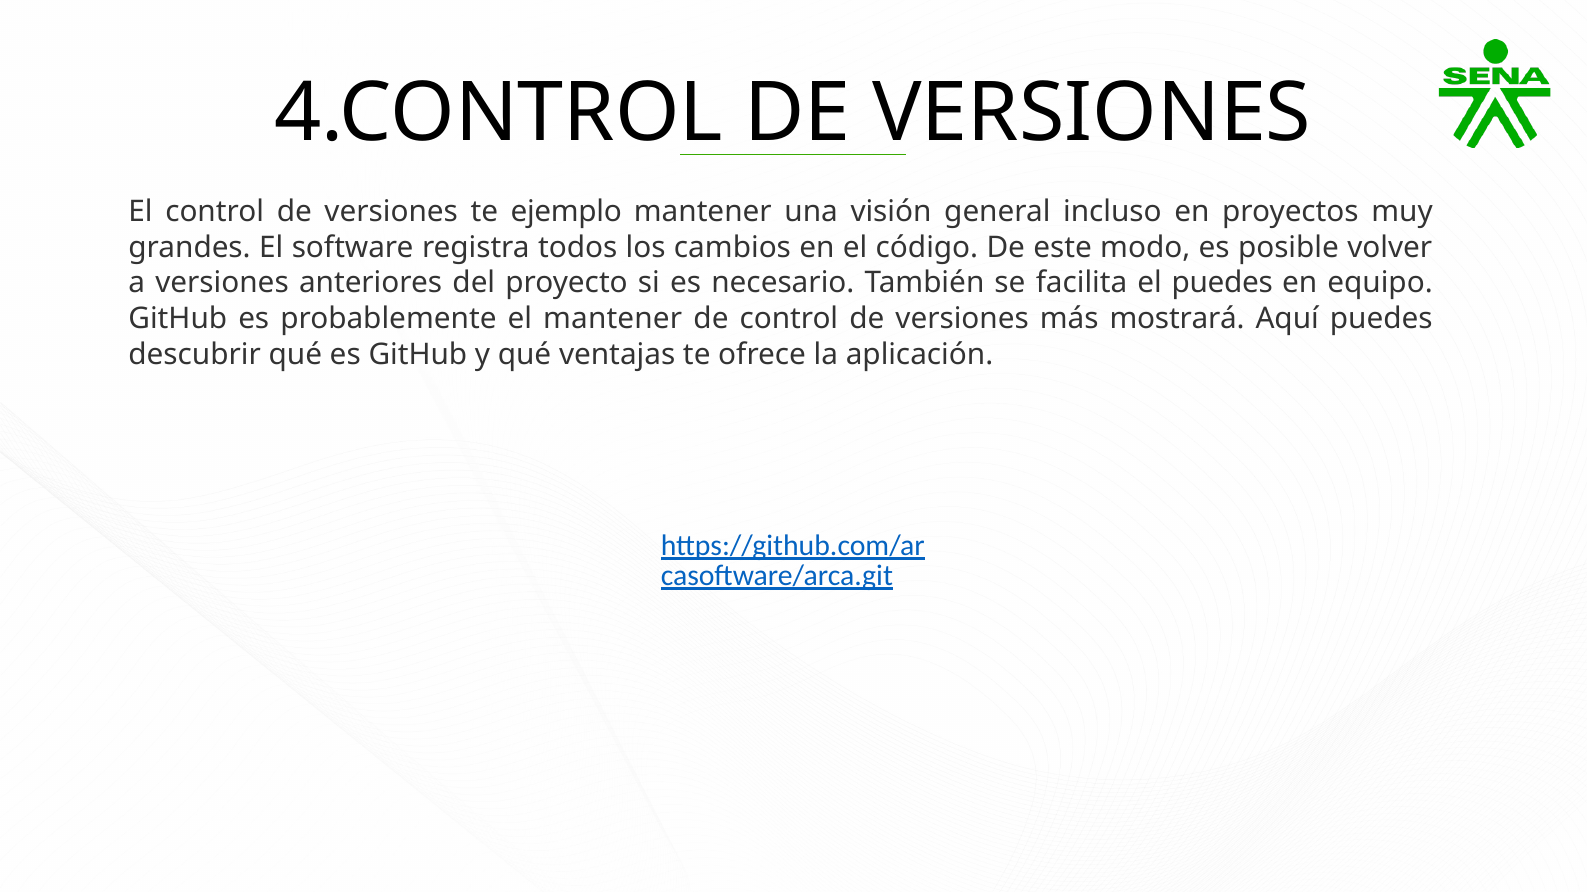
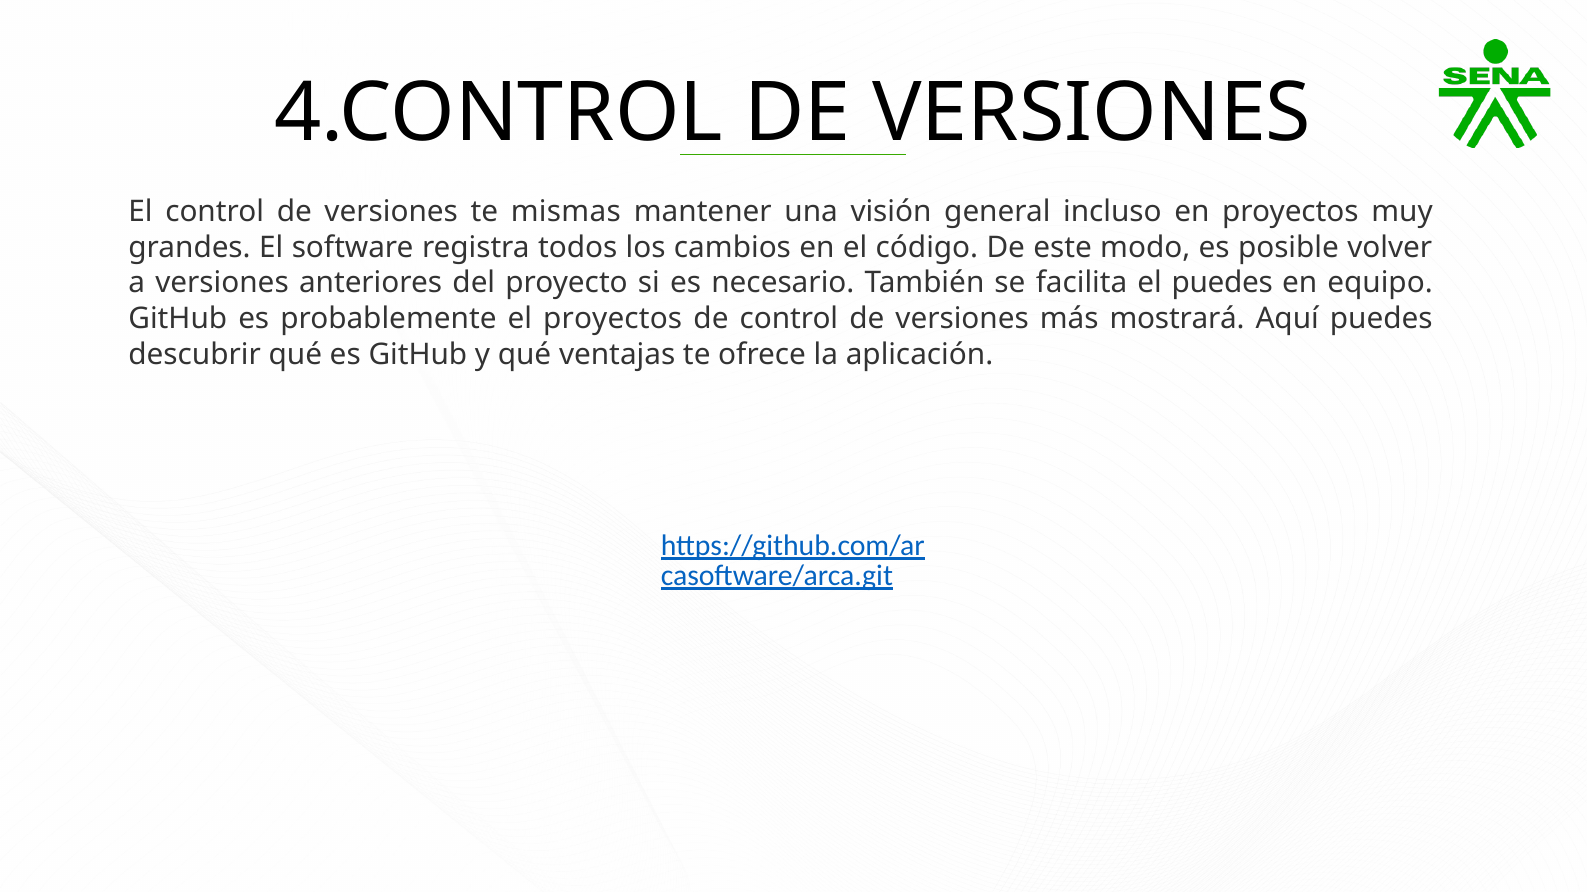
ejemplo: ejemplo -> mismas
el mantener: mantener -> proyectos
